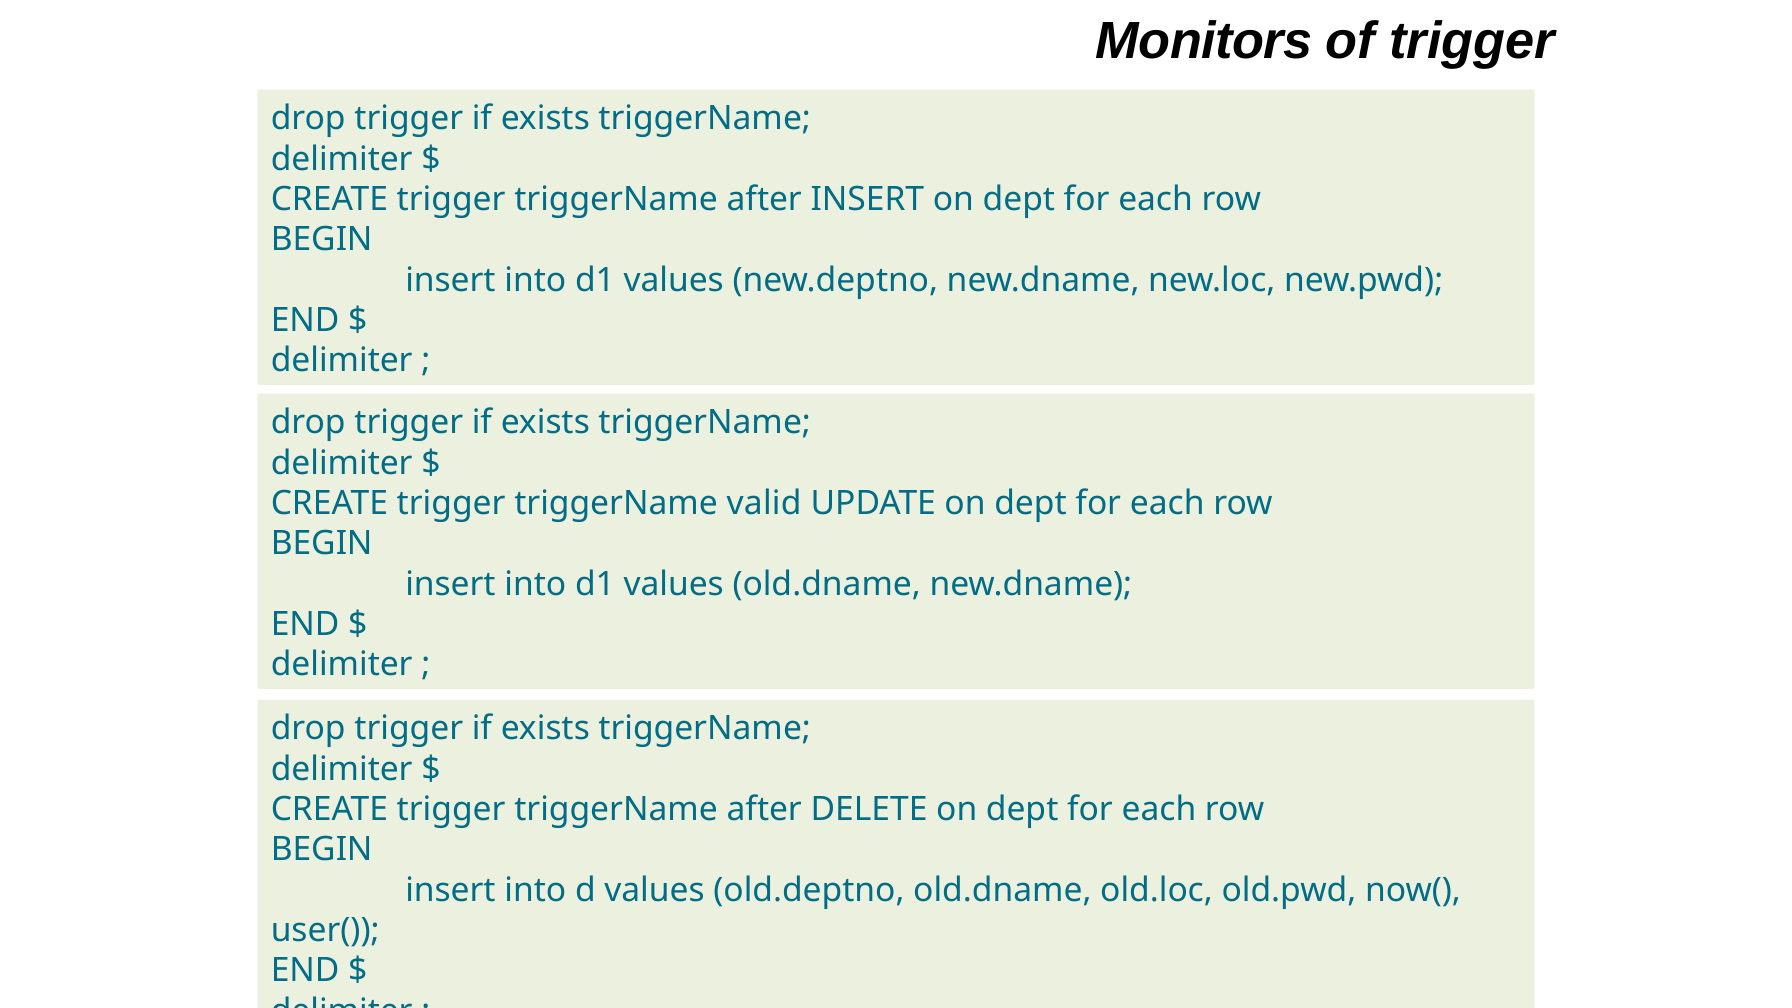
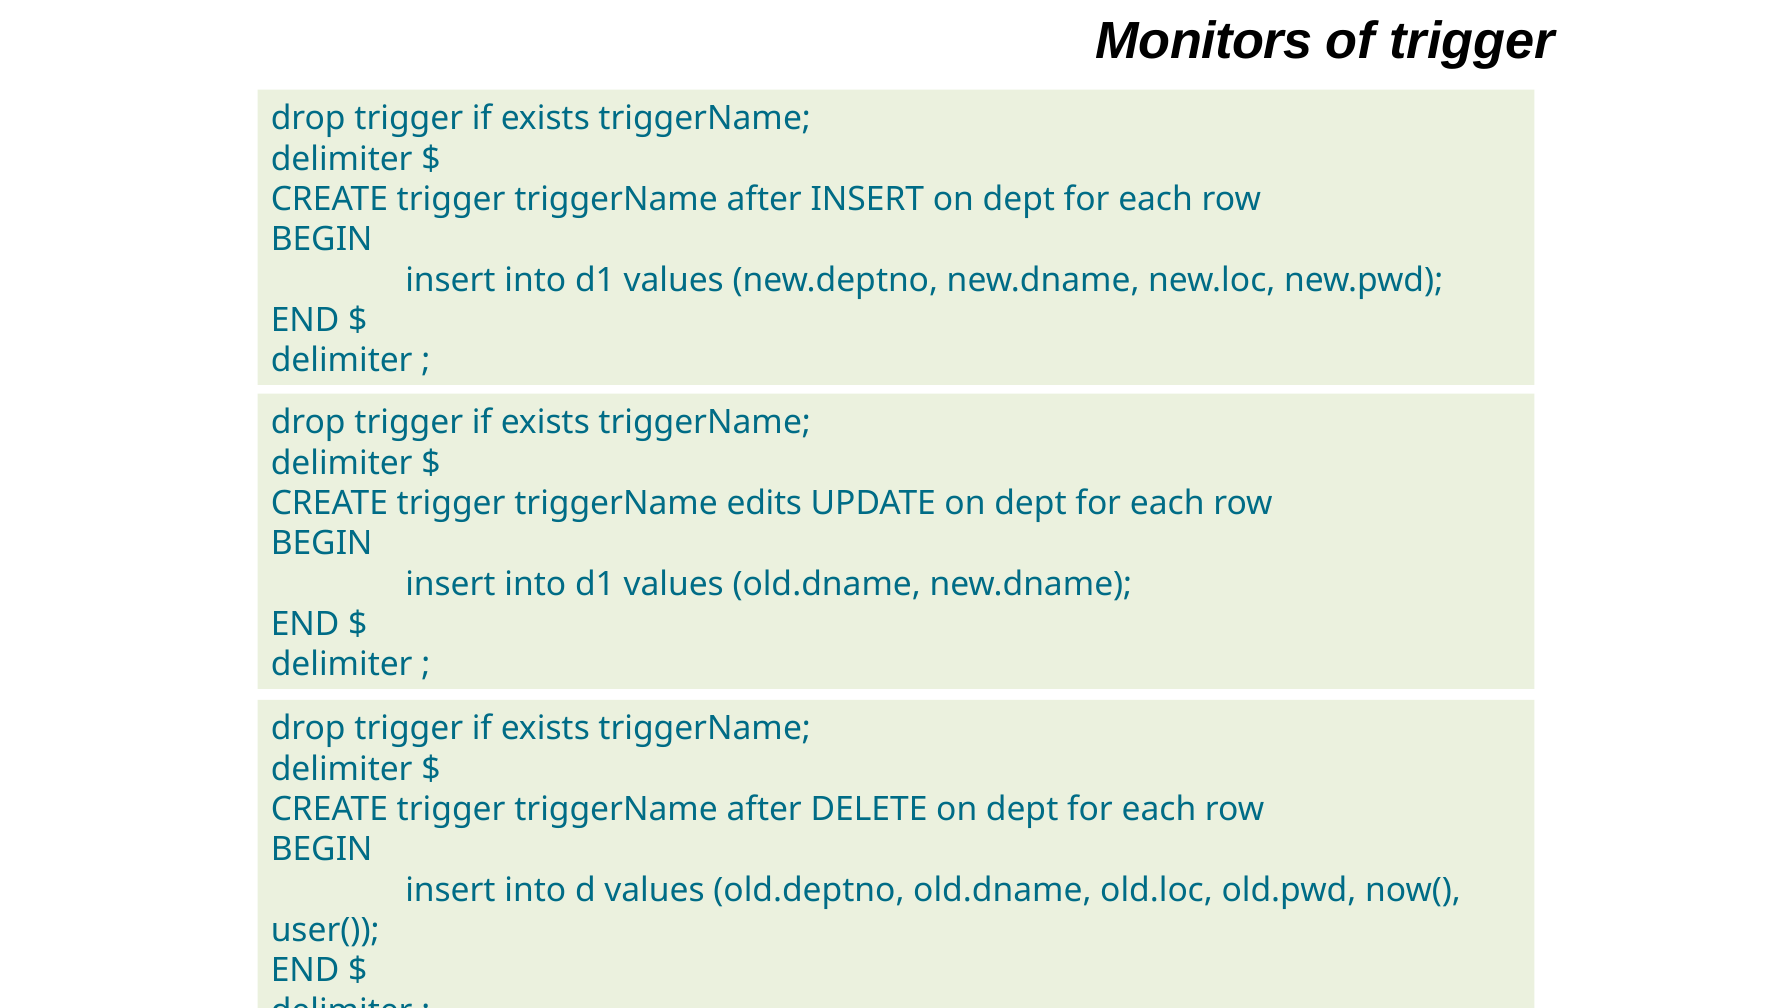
valid: valid -> edits
